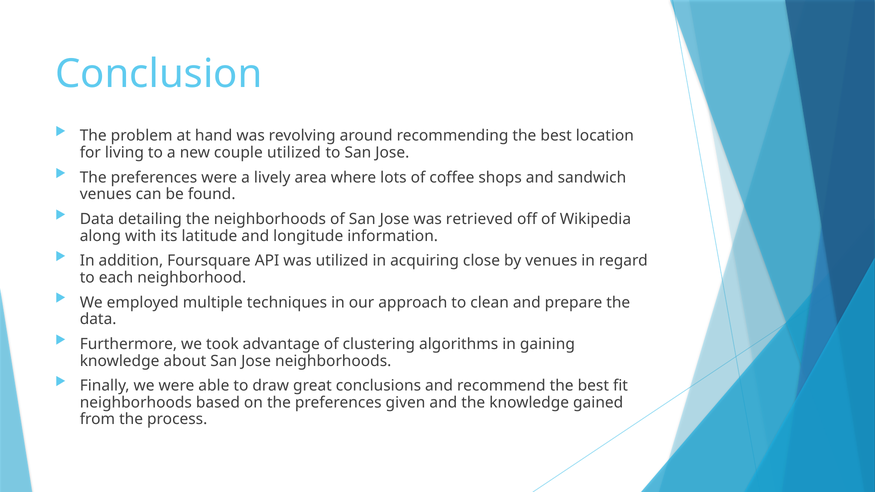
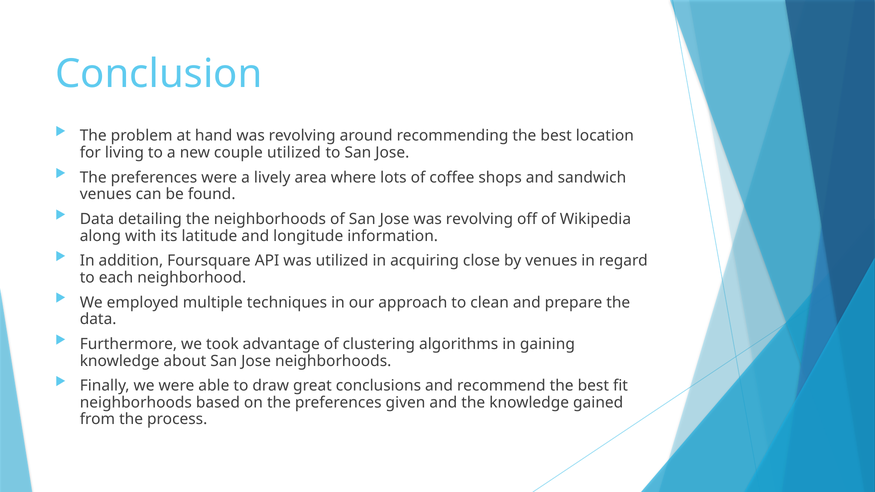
Jose was retrieved: retrieved -> revolving
